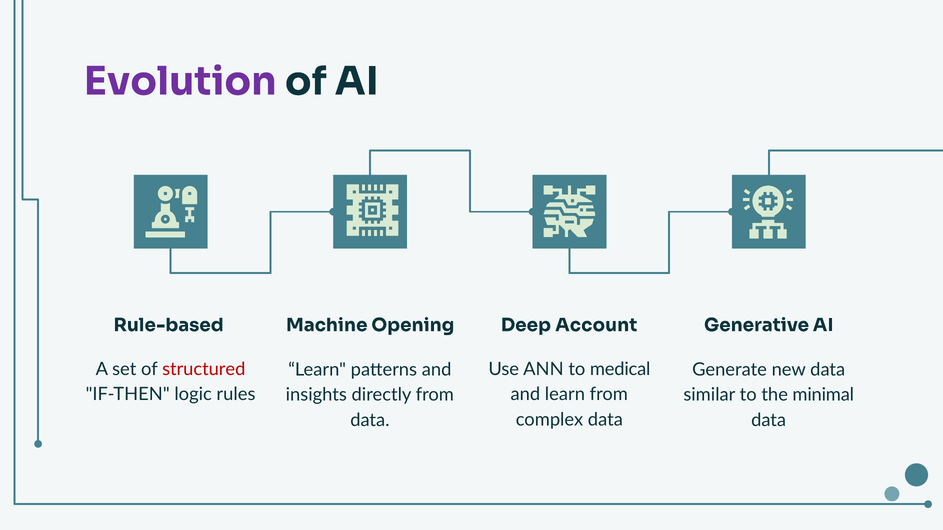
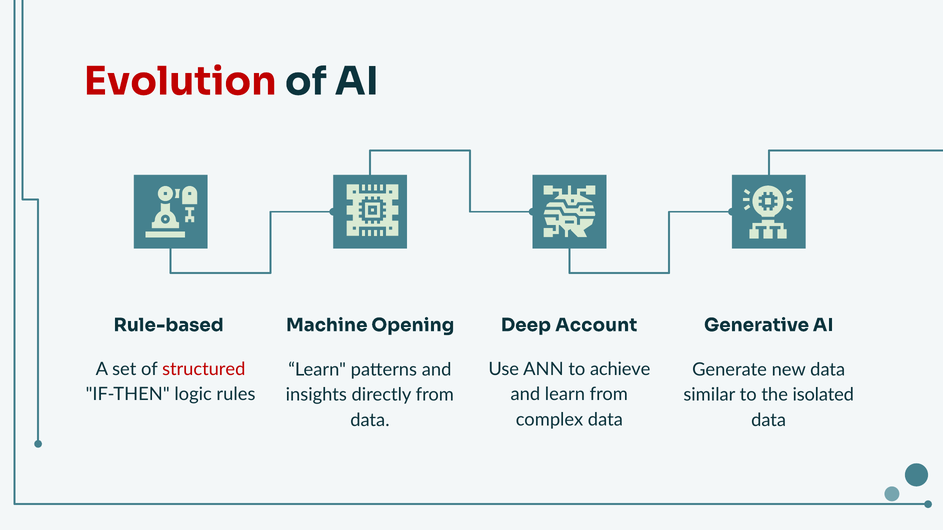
Evolution colour: purple -> red
medical: medical -> achieve
minimal: minimal -> isolated
